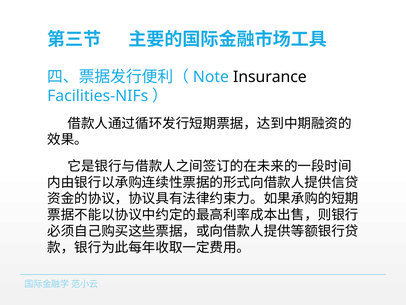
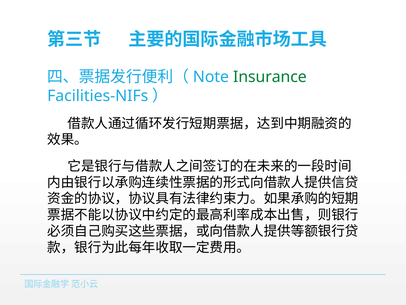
Insurance colour: black -> green
